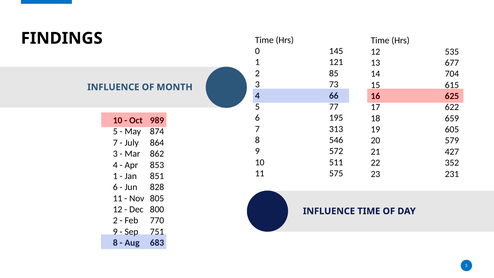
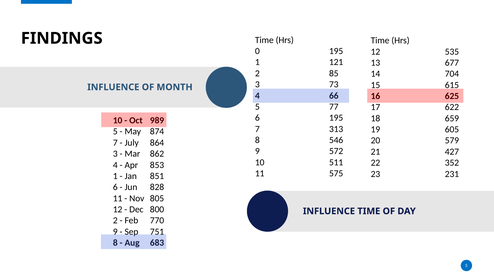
0 145: 145 -> 195
